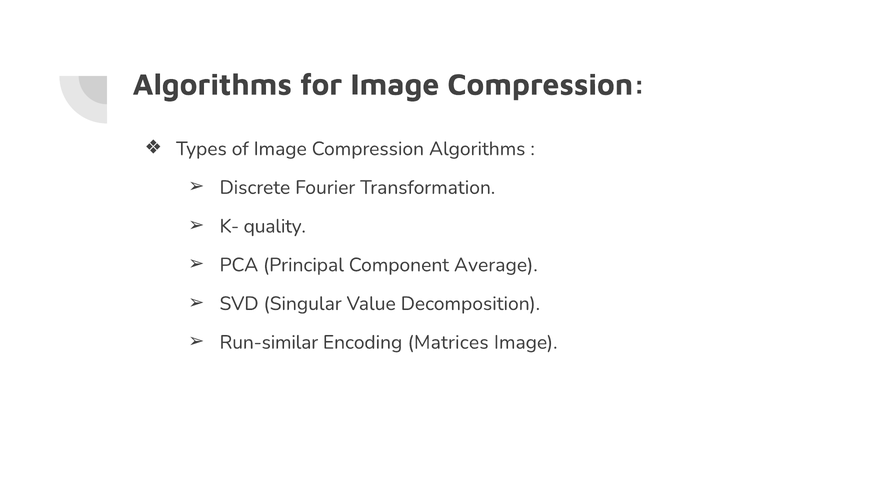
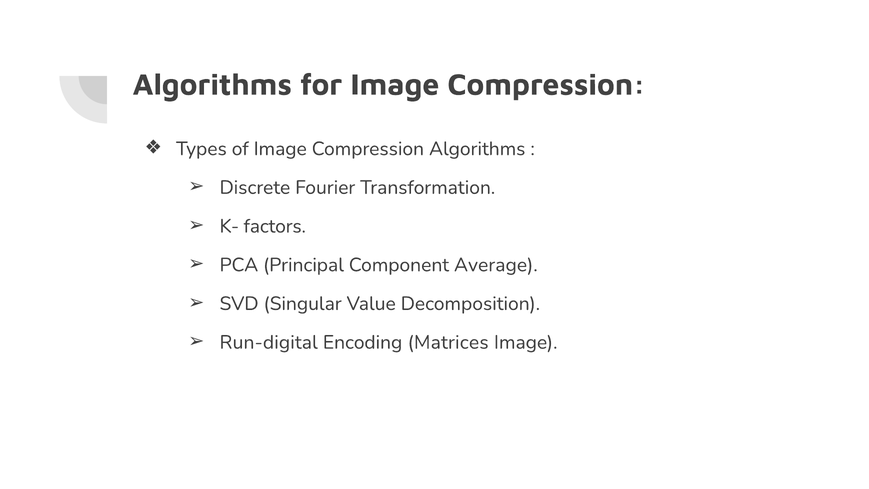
quality: quality -> factors
Run-similar: Run-similar -> Run-digital
